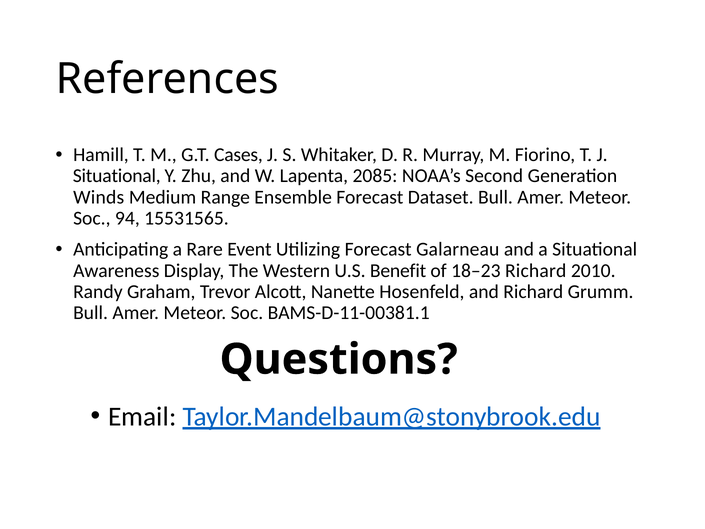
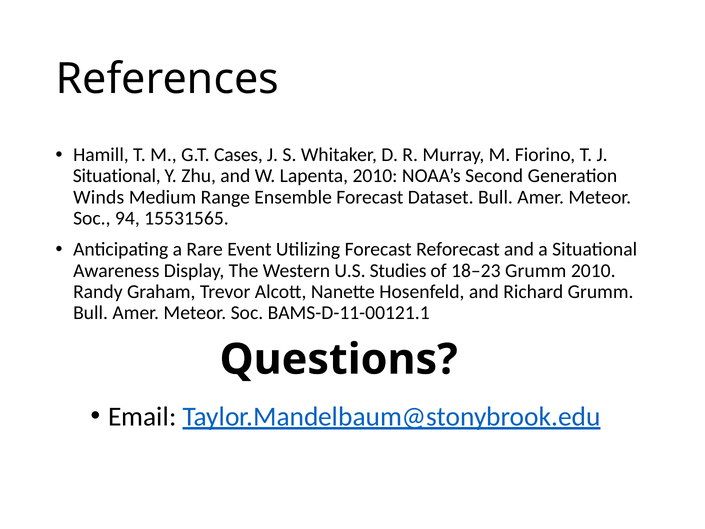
Lapenta 2085: 2085 -> 2010
Galarneau: Galarneau -> Reforecast
Benefit: Benefit -> Studies
18–23 Richard: Richard -> Grumm
BAMS-D-11-00381.1: BAMS-D-11-00381.1 -> BAMS-D-11-00121.1
